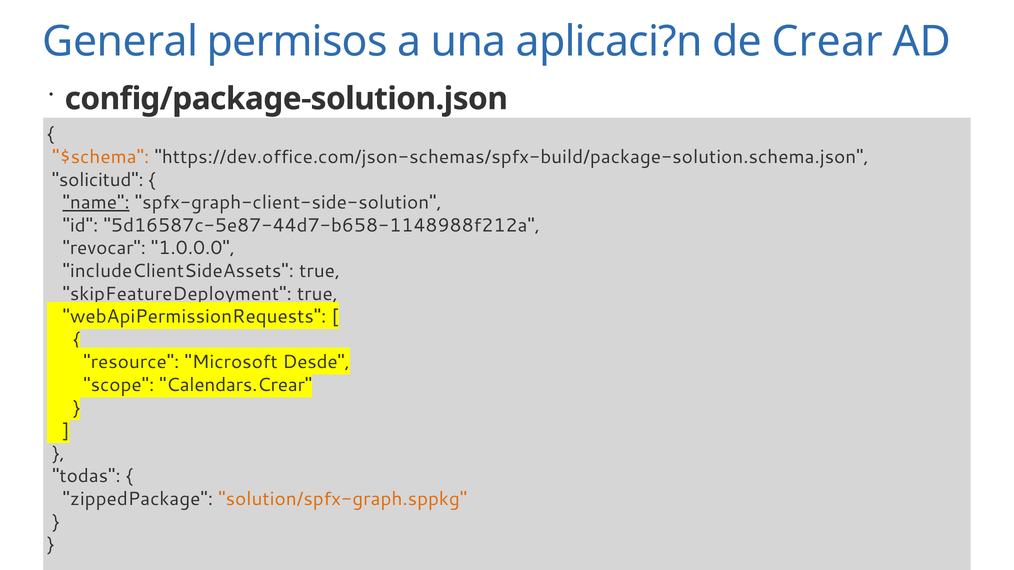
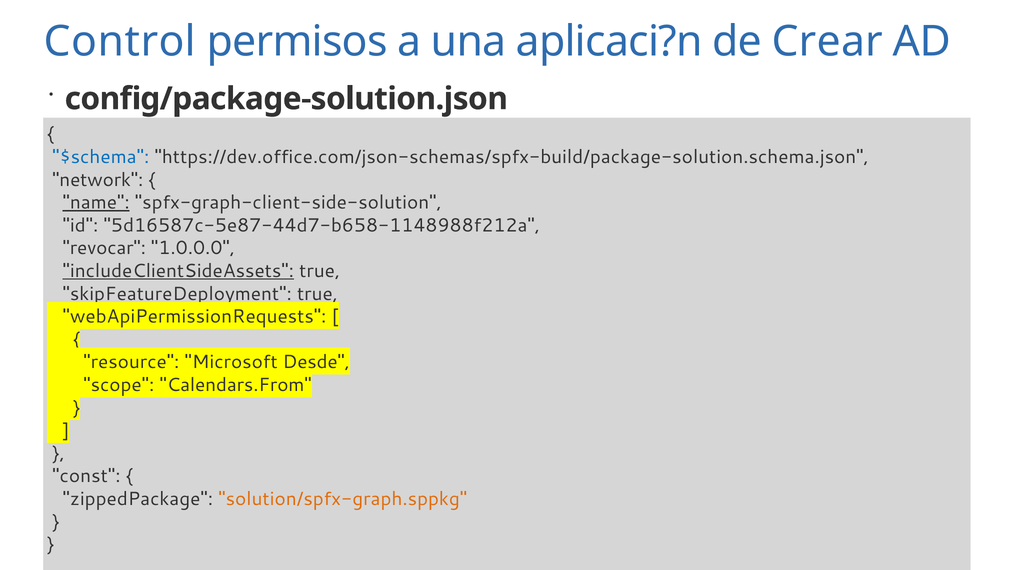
General: General -> Control
$schema colour: orange -> blue
solicitud: solicitud -> network
includeClientSideAssets underline: none -> present
Calendars.Crear: Calendars.Crear -> Calendars.From
todas: todas -> const
